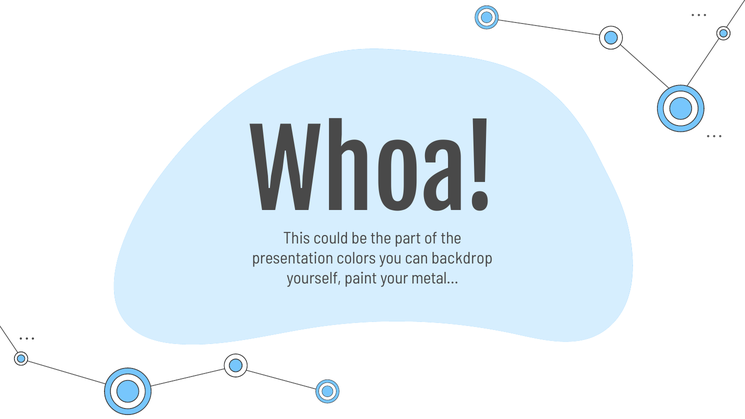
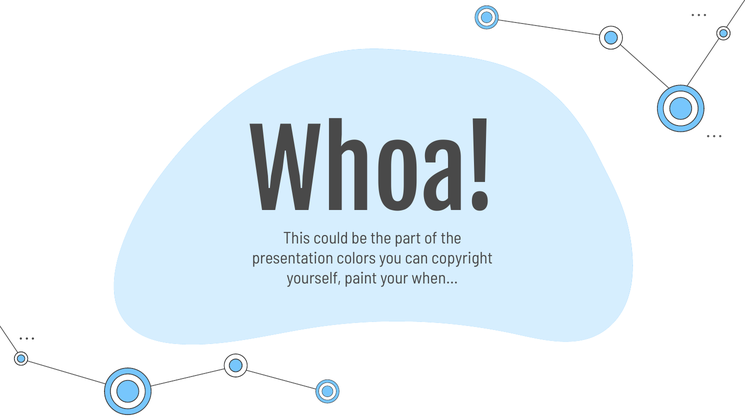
backdrop: backdrop -> copyright
metal…: metal… -> when…
